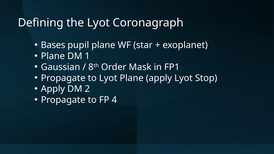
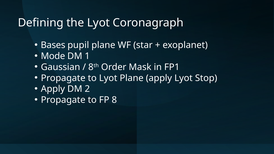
Plane at (53, 56): Plane -> Mode
4: 4 -> 8
